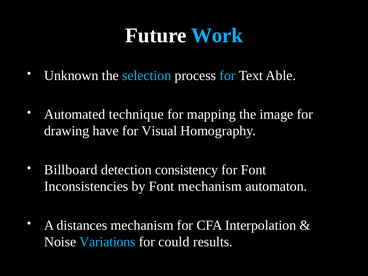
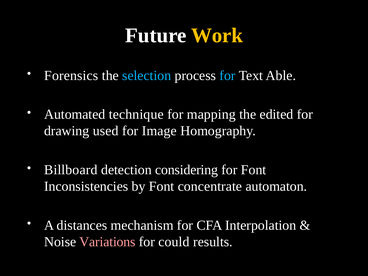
Work colour: light blue -> yellow
Unknown: Unknown -> Forensics
image: image -> edited
have: have -> used
Visual: Visual -> Image
consistency: consistency -> considering
Font mechanism: mechanism -> concentrate
Variations colour: light blue -> pink
